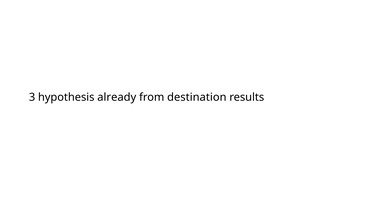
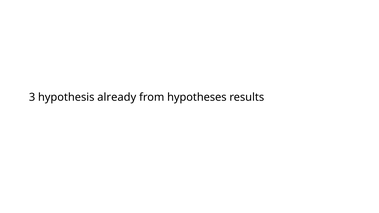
destination: destination -> hypotheses
